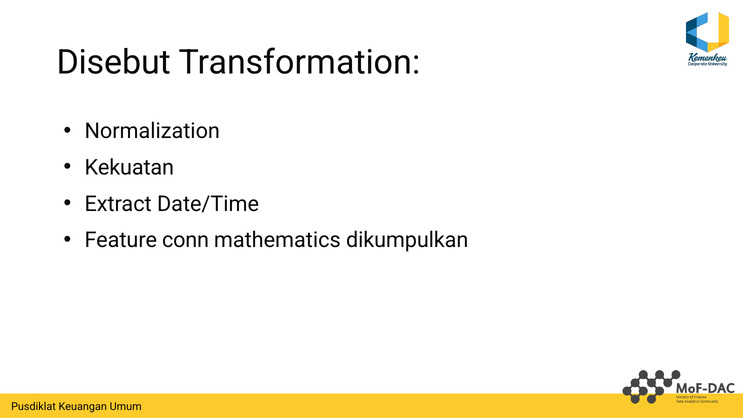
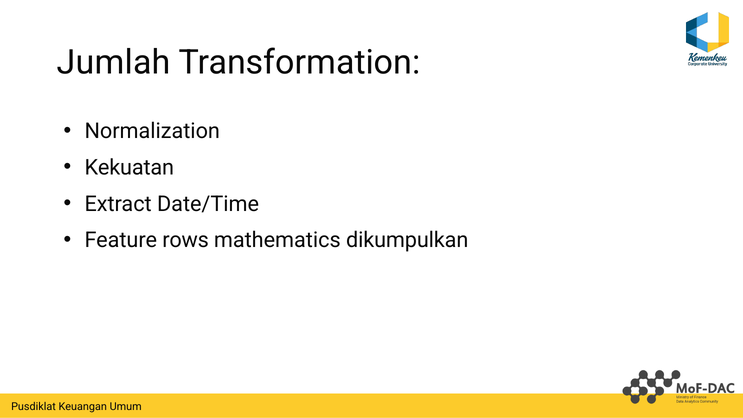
Disebut: Disebut -> Jumlah
conn: conn -> rows
